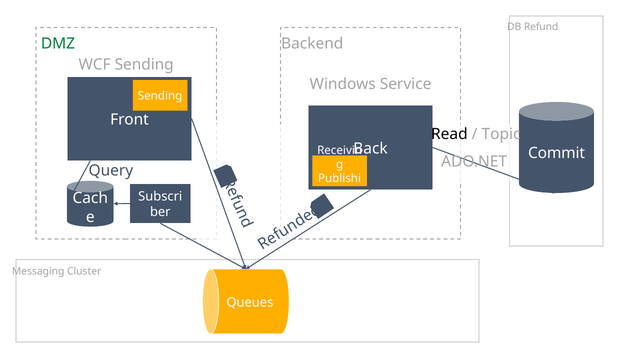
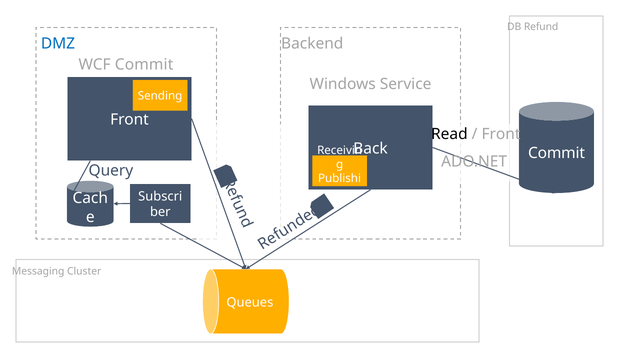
DMZ colour: green -> blue
WCF Sending: Sending -> Commit
Topic at (501, 134): Topic -> Front
